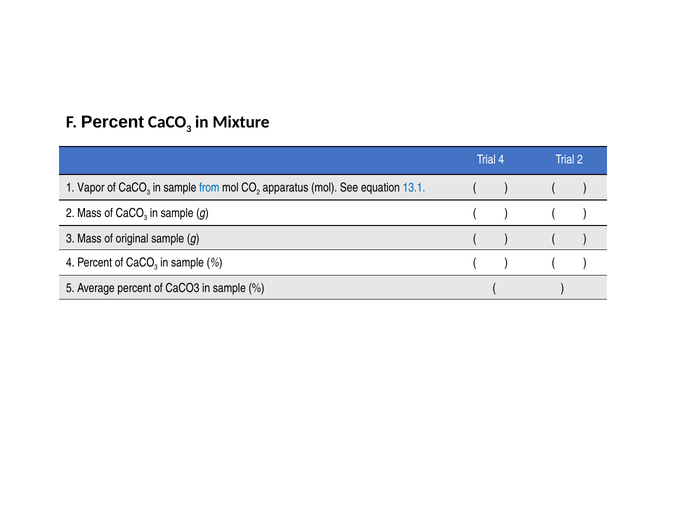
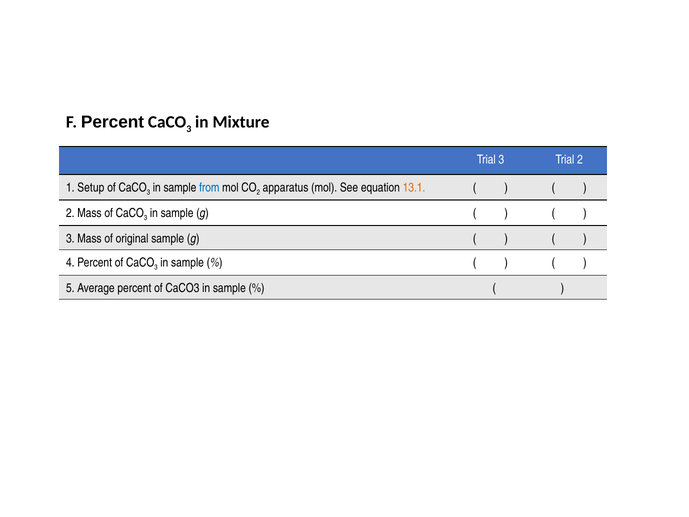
Trial 4: 4 -> 3
Vapor: Vapor -> Setup
13.1 colour: blue -> orange
